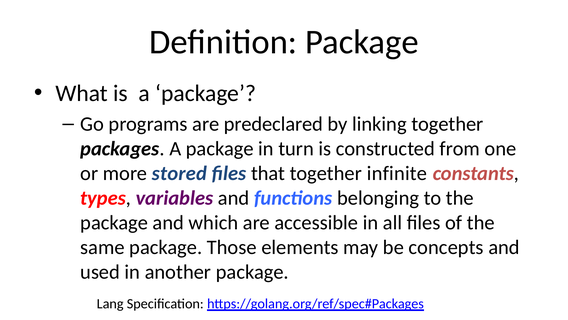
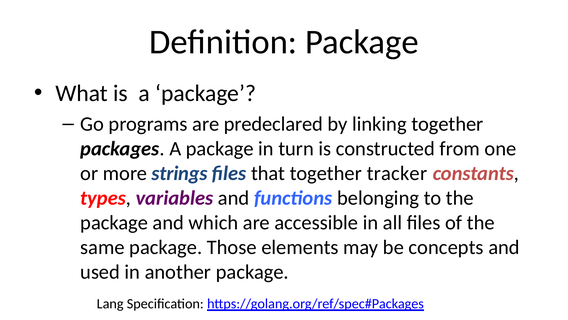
stored: stored -> strings
infinite: infinite -> tracker
